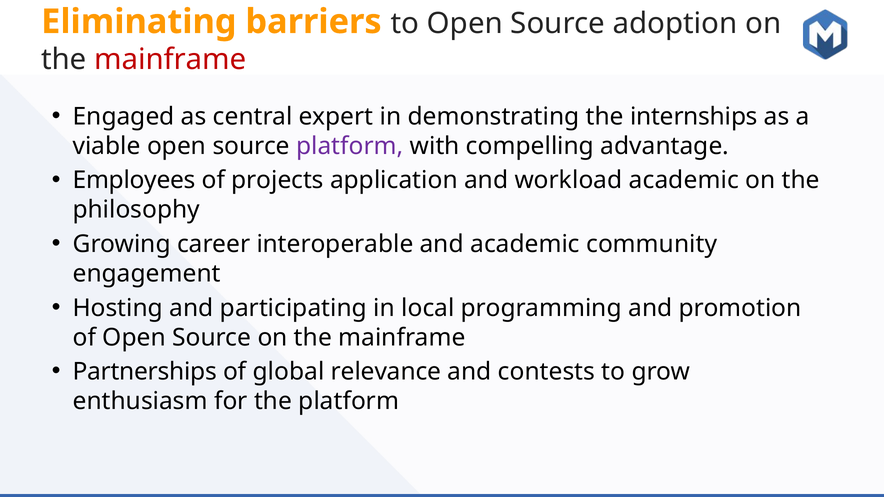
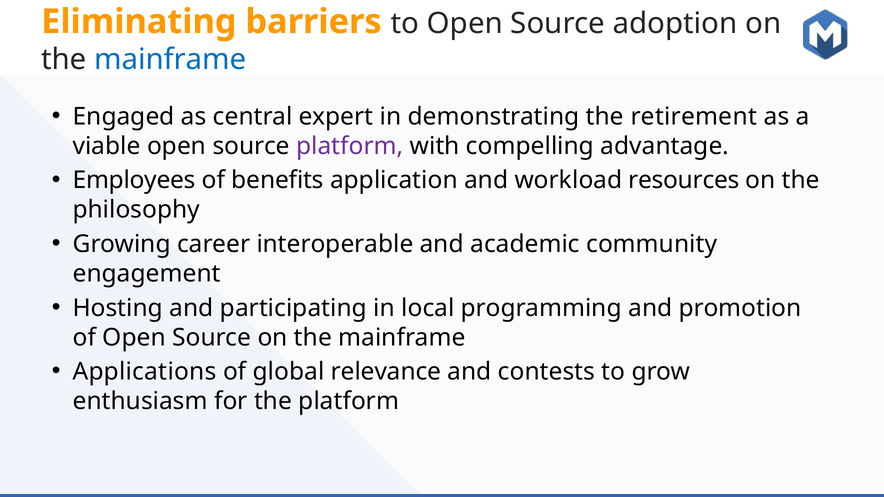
mainframe at (170, 60) colour: red -> blue
internships: internships -> retirement
projects: projects -> benefits
workload academic: academic -> resources
Partnerships: Partnerships -> Applications
